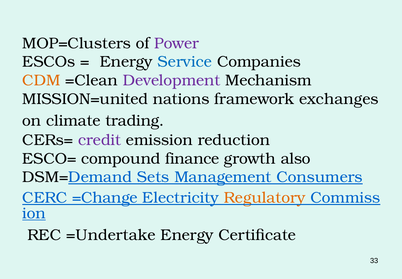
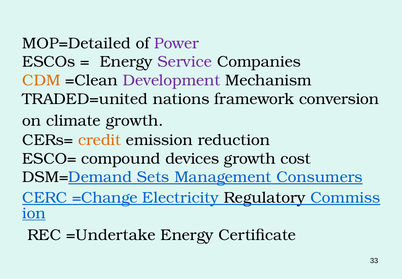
MOP=Clusters: MOP=Clusters -> MOP=Detailed
Service colour: blue -> purple
MISSION=united: MISSION=united -> TRADED=united
exchanges: exchanges -> conversion
climate trading: trading -> growth
credit colour: purple -> orange
finance: finance -> devices
also: also -> cost
Regulatory colour: orange -> black
